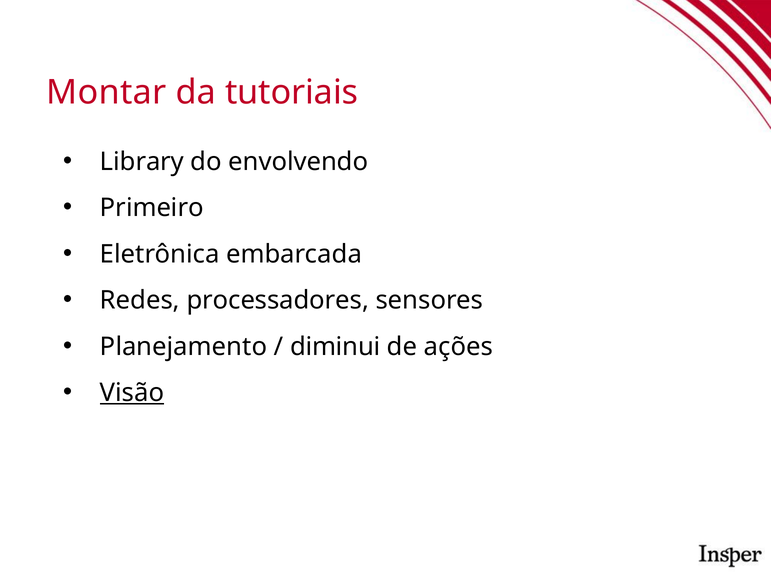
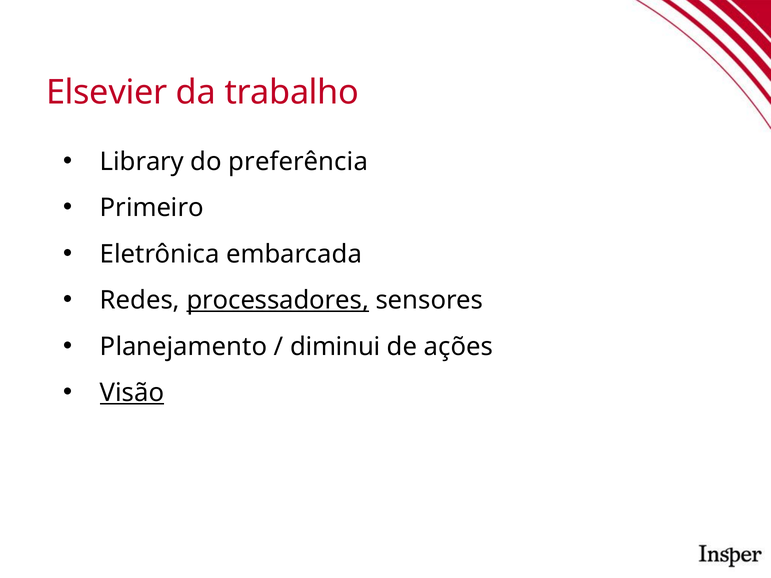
Montar: Montar -> Elsevier
tutoriais: tutoriais -> trabalho
envolvendo: envolvendo -> preferência
processadores underline: none -> present
